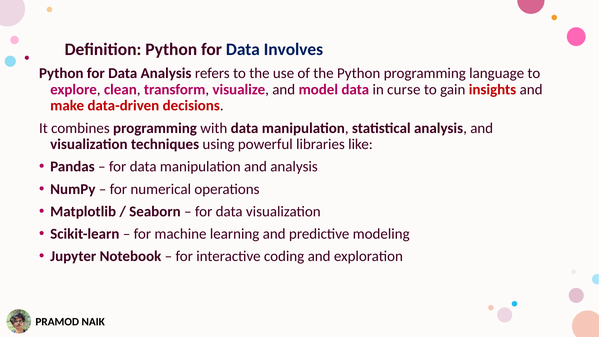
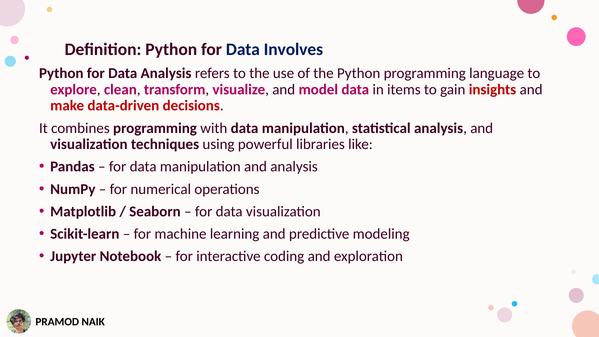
curse: curse -> items
